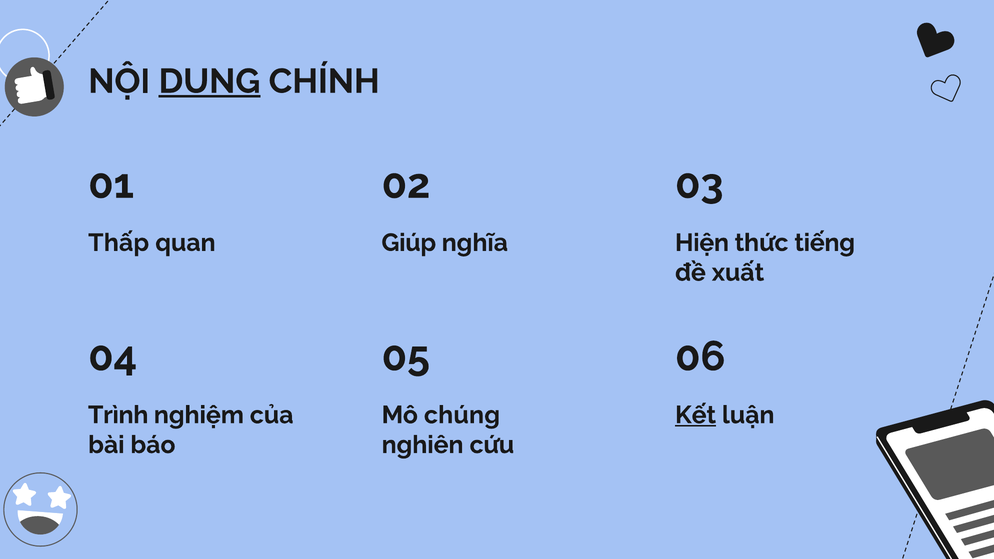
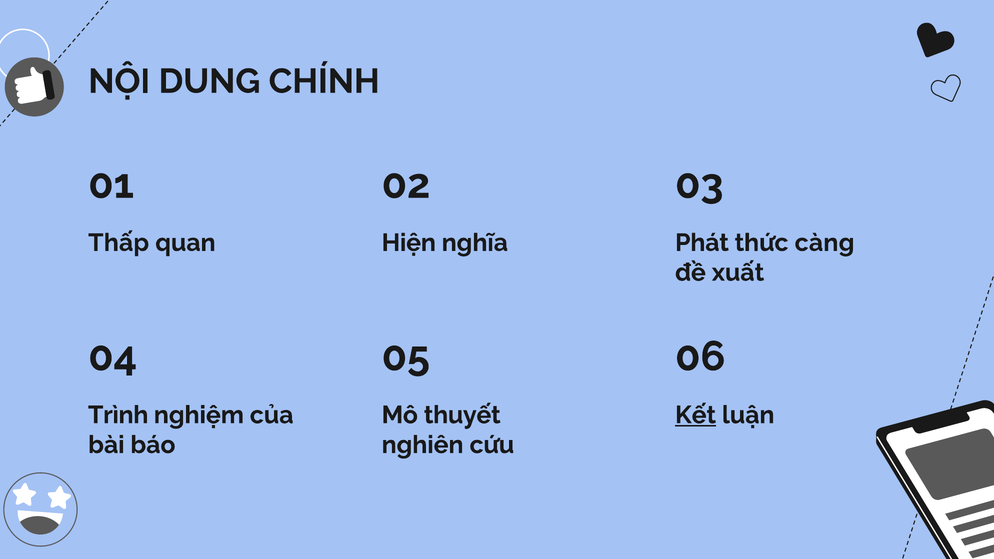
DUNG underline: present -> none
Giúp: Giúp -> Hiện
Hiện: Hiện -> Phát
tiếng: tiếng -> càng
chúng: chúng -> thuyết
